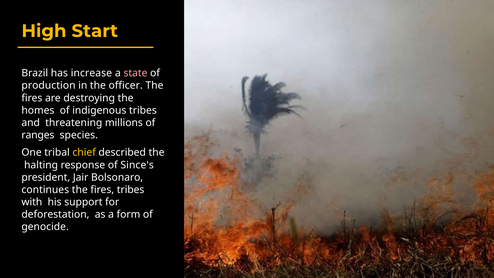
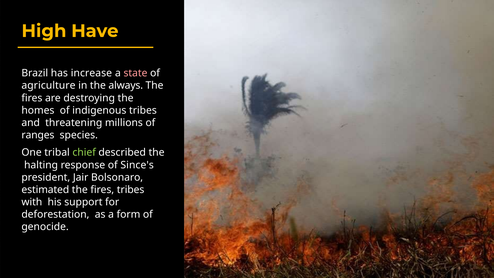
Start: Start -> Have
production: production -> agriculture
officer: officer -> always
chief colour: yellow -> light green
continues: continues -> estimated
